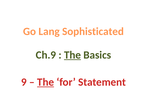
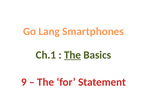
Sophisticated: Sophisticated -> Smartphones
Ch.9: Ch.9 -> Ch.1
The at (46, 82) underline: present -> none
